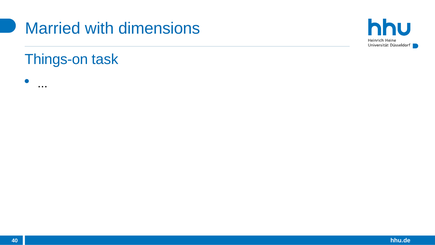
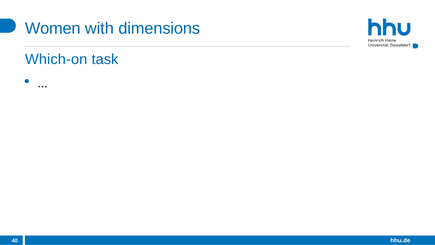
Married: Married -> Women
Things-on: Things-on -> Which-on
